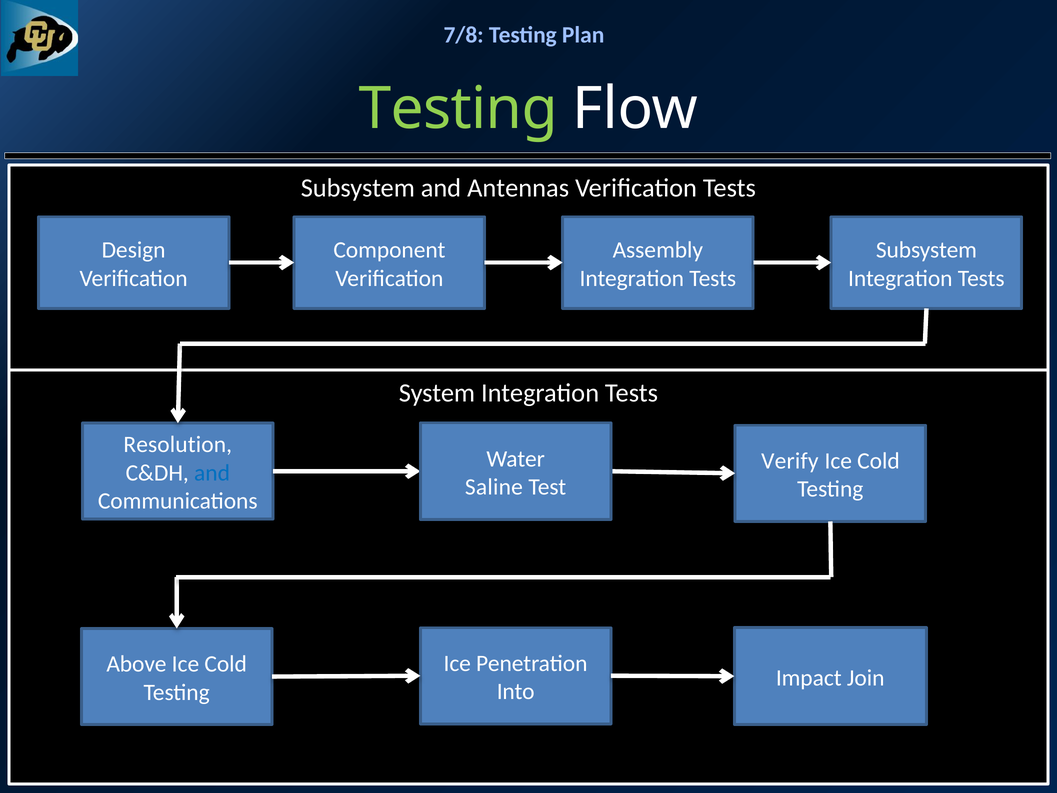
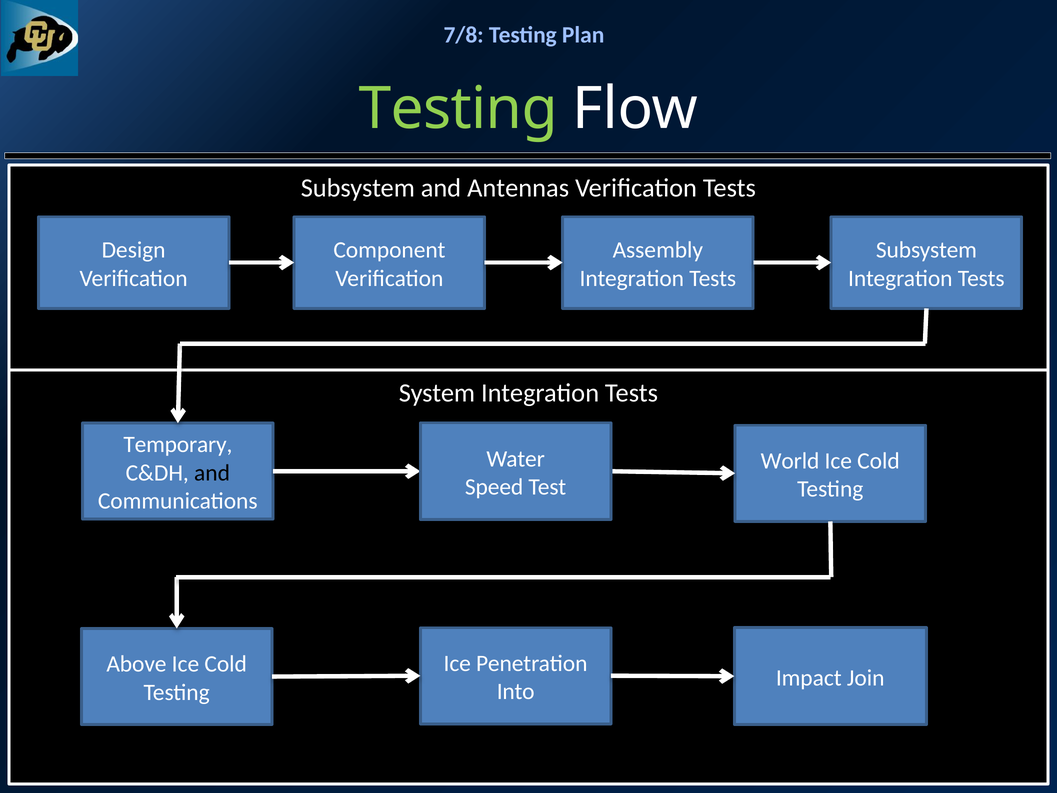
Resolution: Resolution -> Temporary
Verify: Verify -> World
and at (212, 473) colour: blue -> black
Saline: Saline -> Speed
